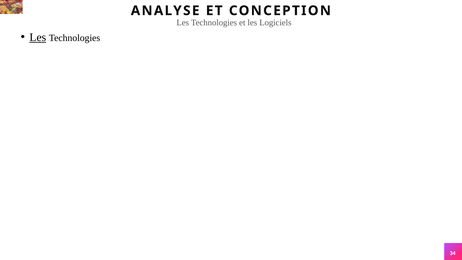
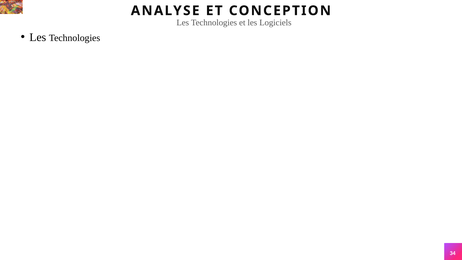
Les at (38, 37) underline: present -> none
